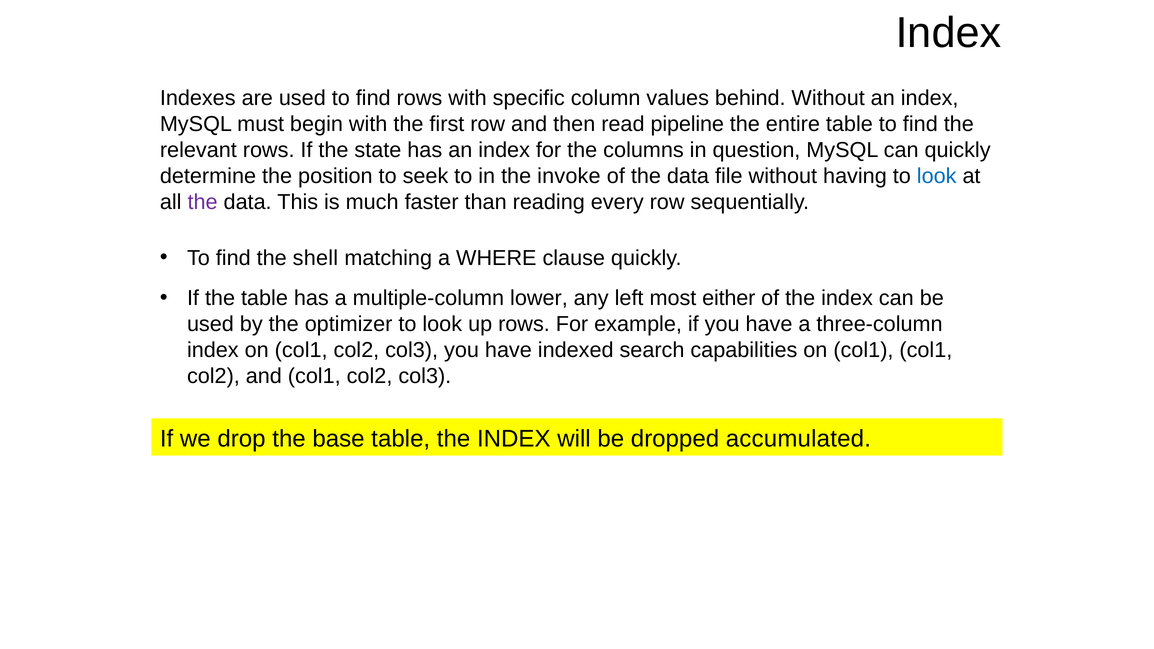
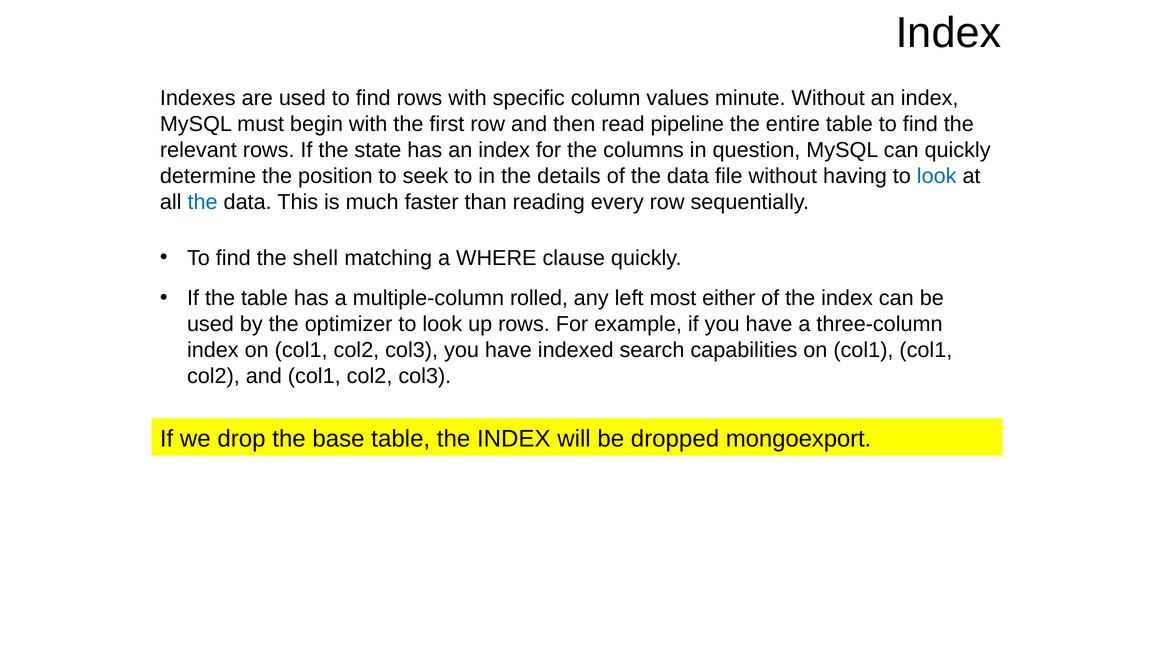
behind: behind -> minute
invoke: invoke -> details
the at (203, 202) colour: purple -> blue
lower: lower -> rolled
accumulated: accumulated -> mongoexport
